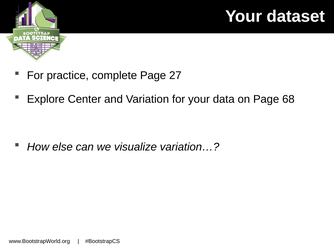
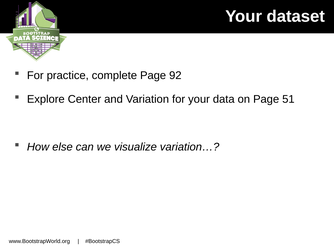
27: 27 -> 92
68: 68 -> 51
